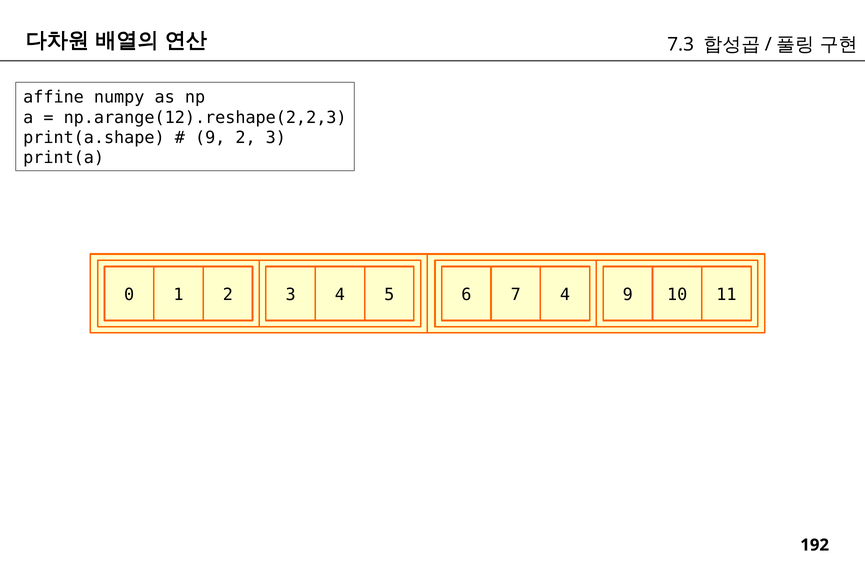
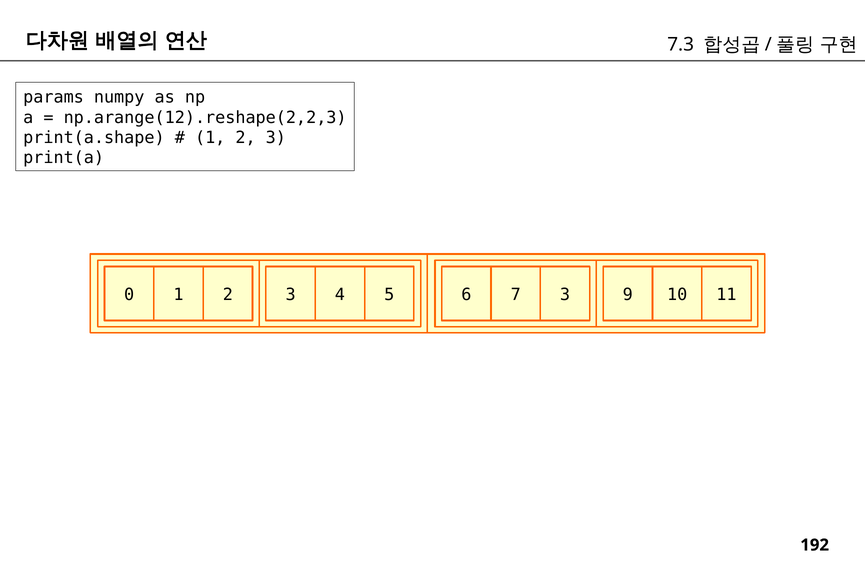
affine: affine -> params
9 at (210, 138): 9 -> 1
7 4: 4 -> 3
